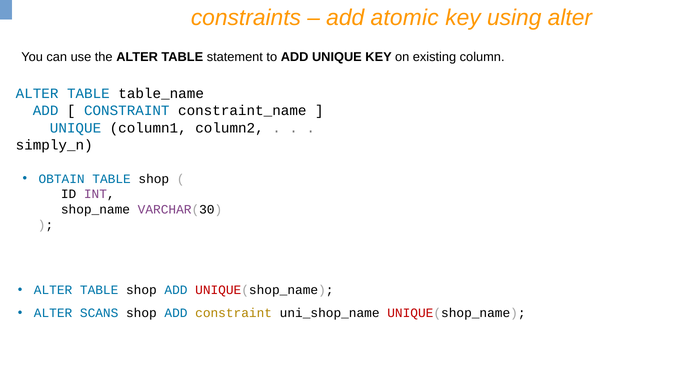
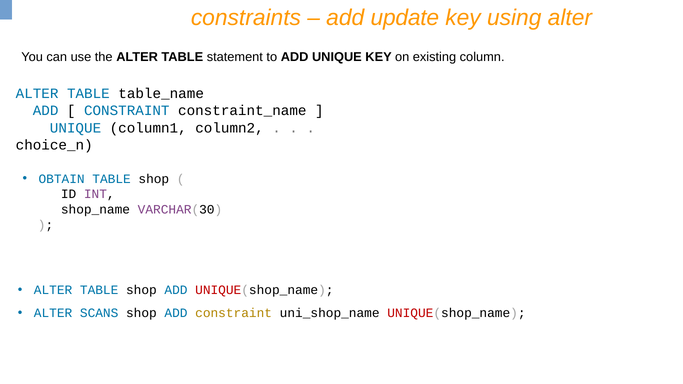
atomic: atomic -> update
simply_n: simply_n -> choice_n
